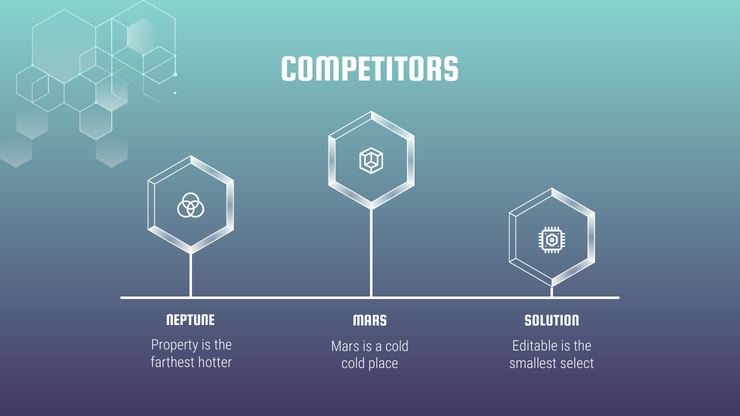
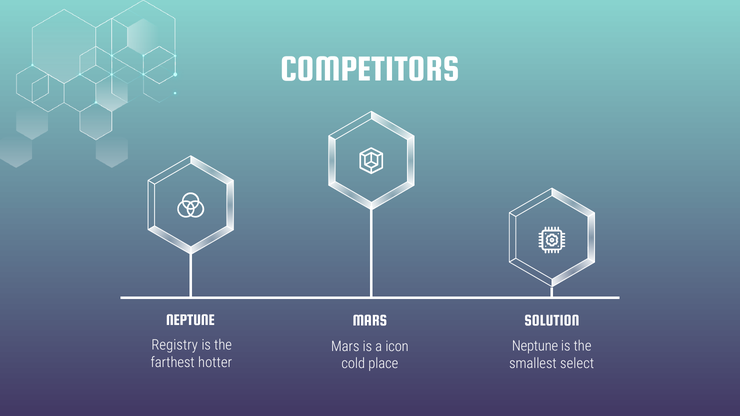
Property: Property -> Registry
Editable at (535, 346): Editable -> Neptune
a cold: cold -> icon
